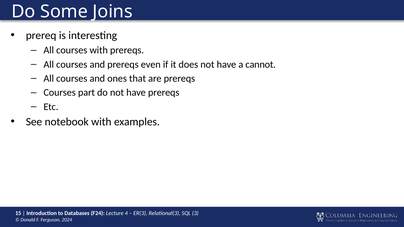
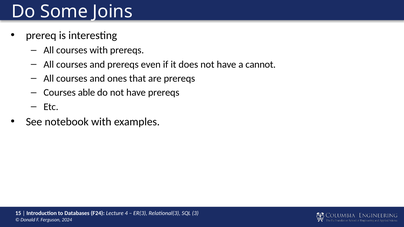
part: part -> able
